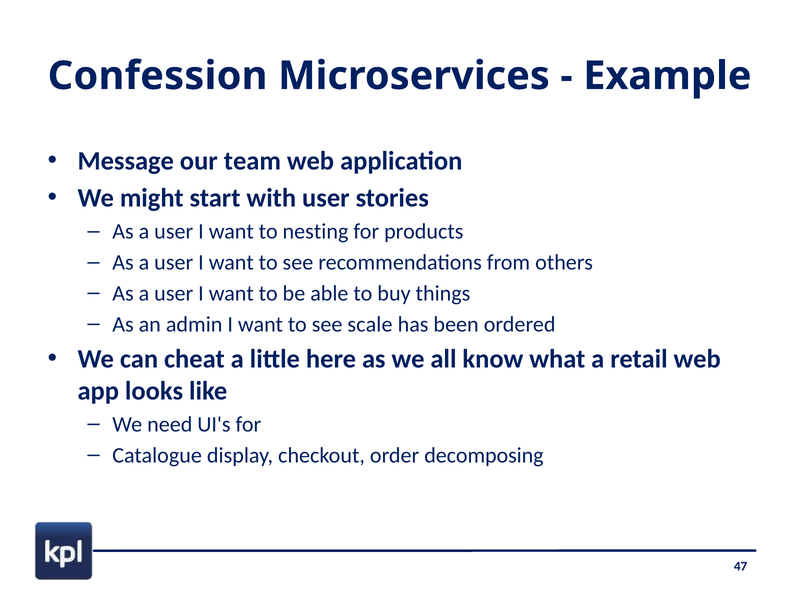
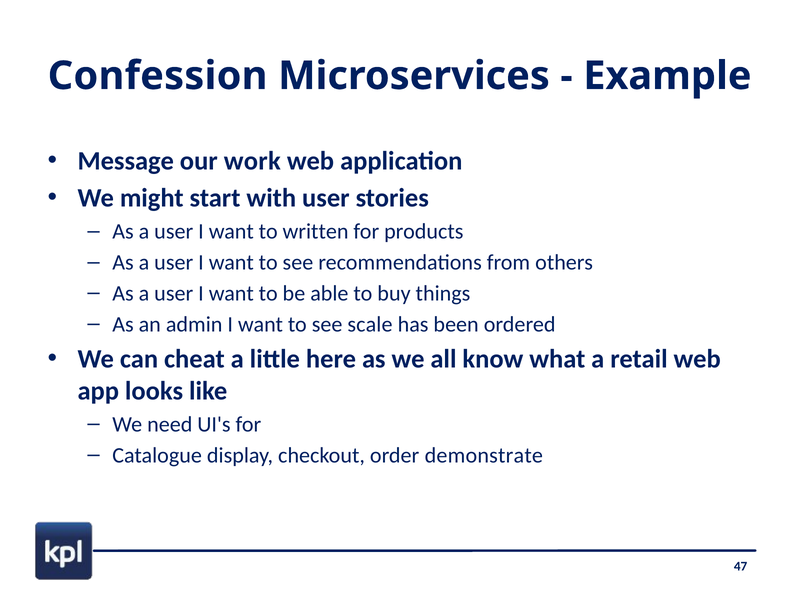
team: team -> work
nesting: nesting -> written
decomposing: decomposing -> demonstrate
